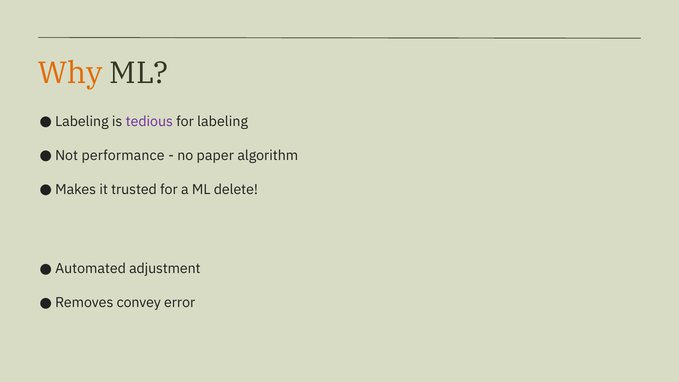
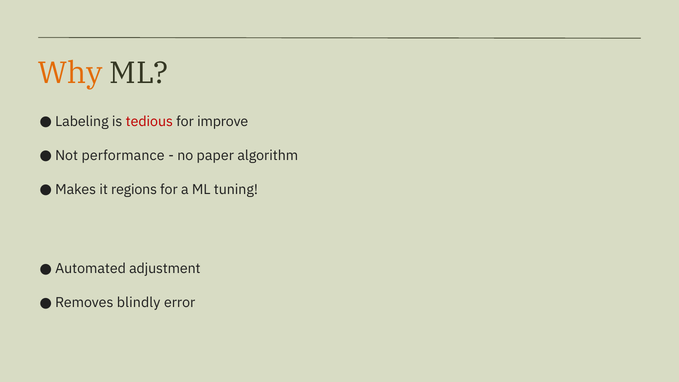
tedious colour: purple -> red
labeling: labeling -> improve
trusted: trusted -> regions
delete: delete -> tuning
convey: convey -> blindly
